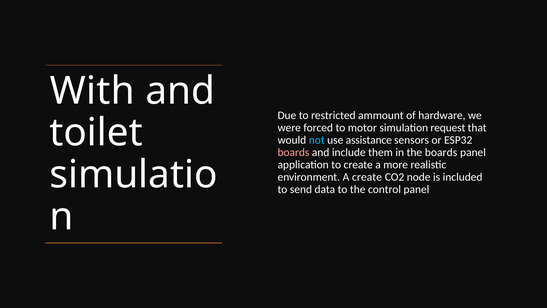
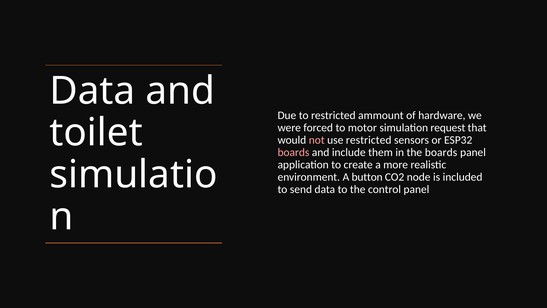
With at (92, 91): With -> Data
not colour: light blue -> pink
use assistance: assistance -> restricted
A create: create -> button
